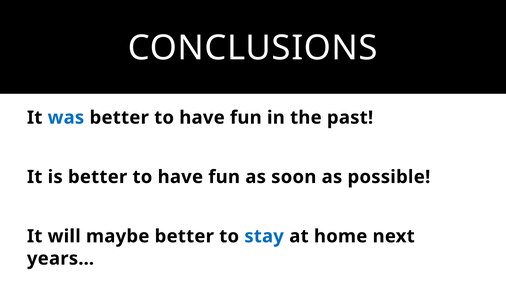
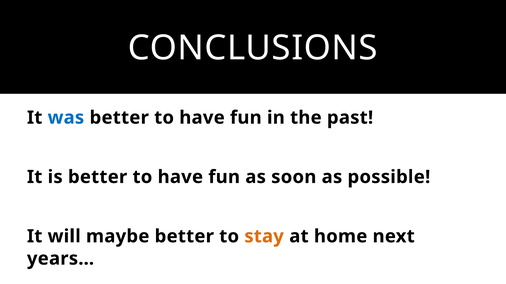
stay colour: blue -> orange
